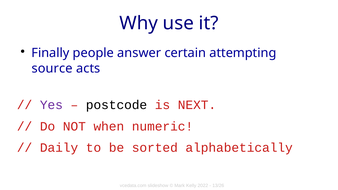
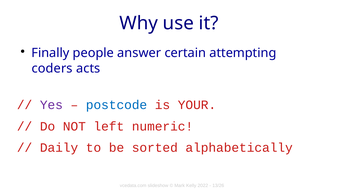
source: source -> coders
postcode colour: black -> blue
NEXT: NEXT -> YOUR
when: when -> left
